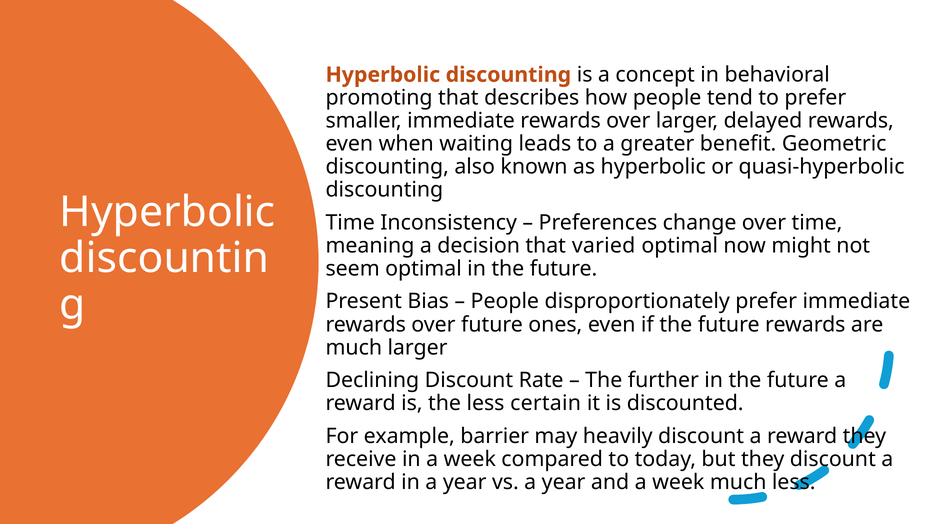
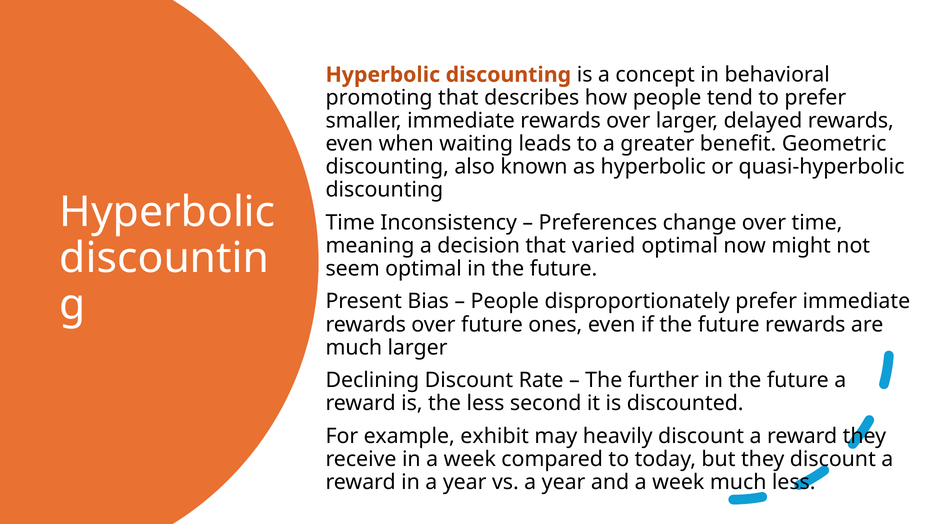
certain: certain -> second
barrier: barrier -> exhibit
